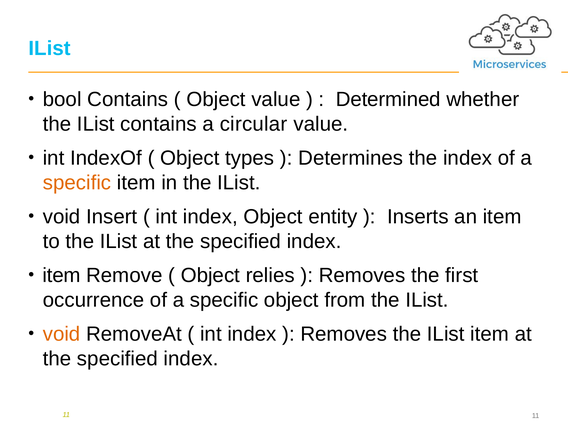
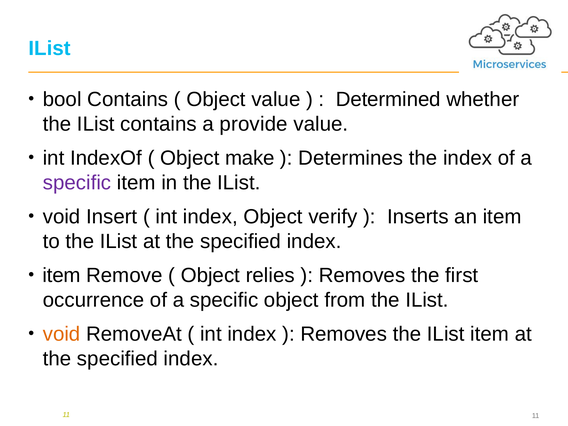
circular: circular -> provide
types: types -> make
specific at (77, 183) colour: orange -> purple
entity: entity -> verify
